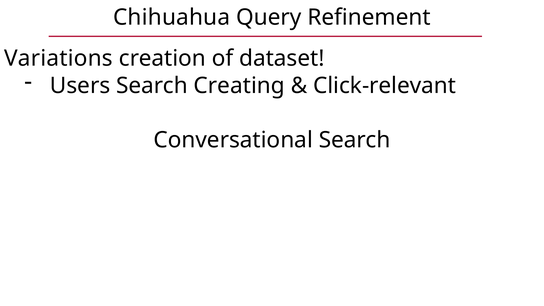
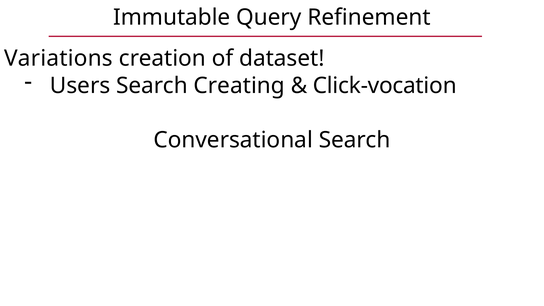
Chihuahua: Chihuahua -> Immutable
Click-relevant: Click-relevant -> Click-vocation
